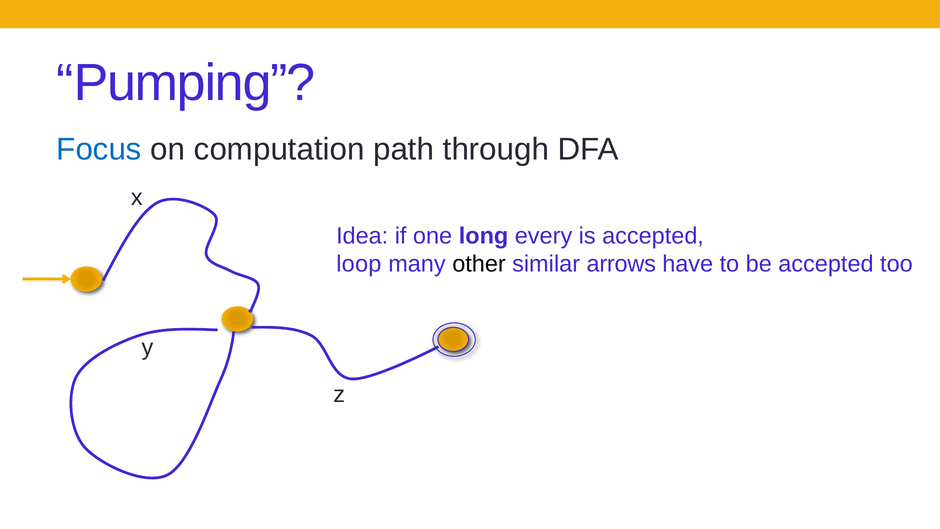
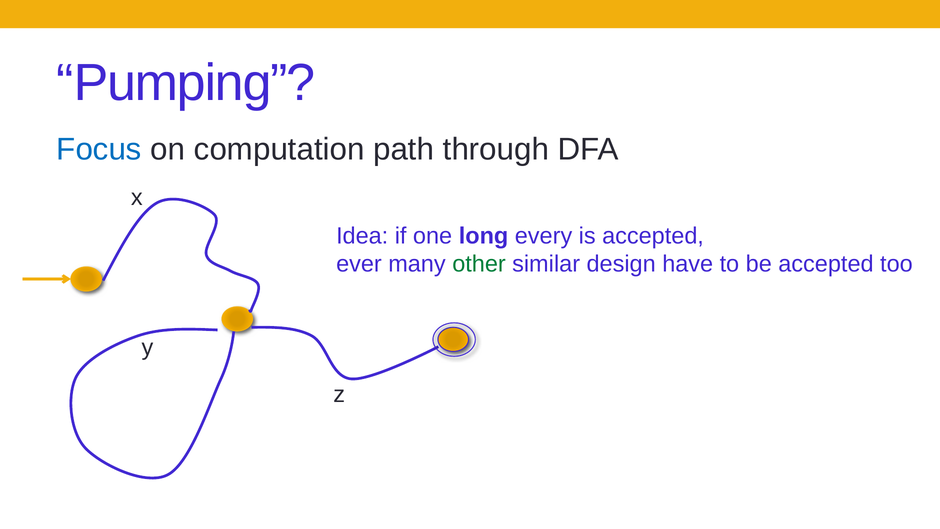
loop: loop -> ever
other colour: black -> green
arrows: arrows -> design
